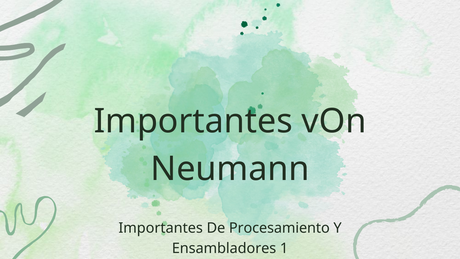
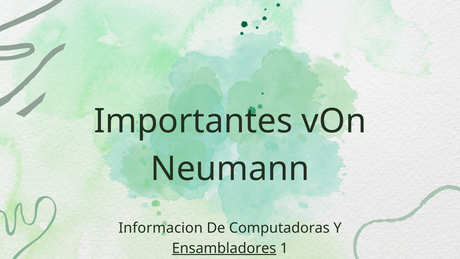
Importantes at (161, 228): Importantes -> Informacion
Procesamiento: Procesamiento -> Computadoras
Ensambladores underline: none -> present
